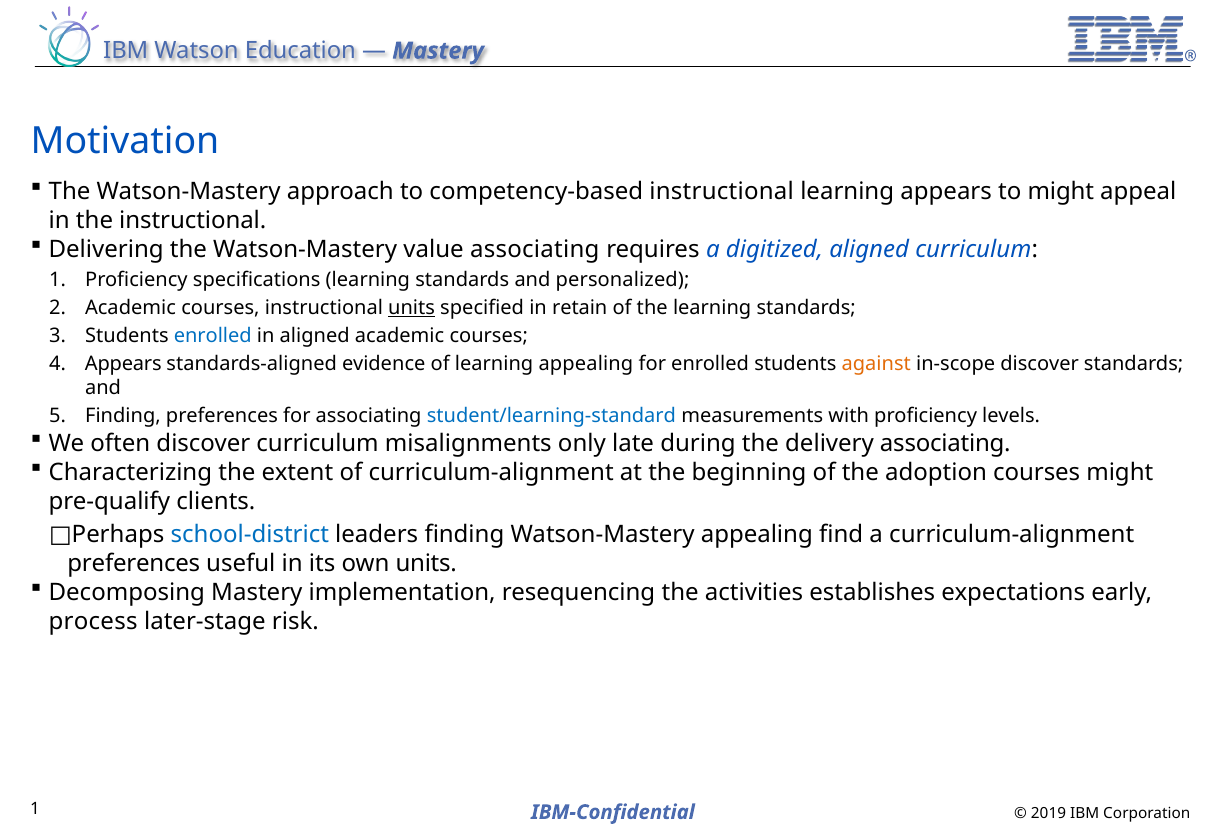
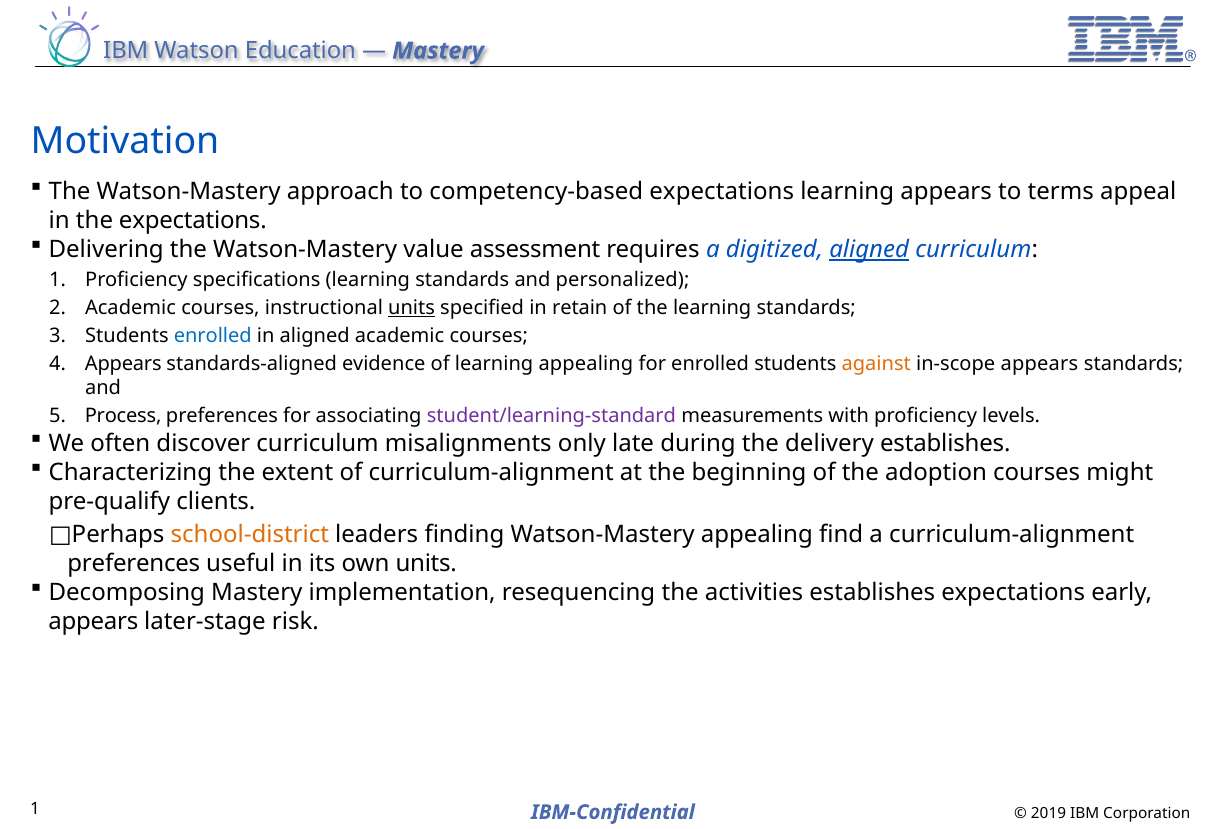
competency-based instructional: instructional -> expectations
to might: might -> terms
the instructional: instructional -> expectations
value associating: associating -> assessment
aligned at (869, 250) underline: none -> present
in-scope discover: discover -> appears
Finding at (123, 416): Finding -> Process
student/learning-standard colour: blue -> purple
delivery associating: associating -> establishes
school-district colour: blue -> orange
process at (93, 622): process -> appears
